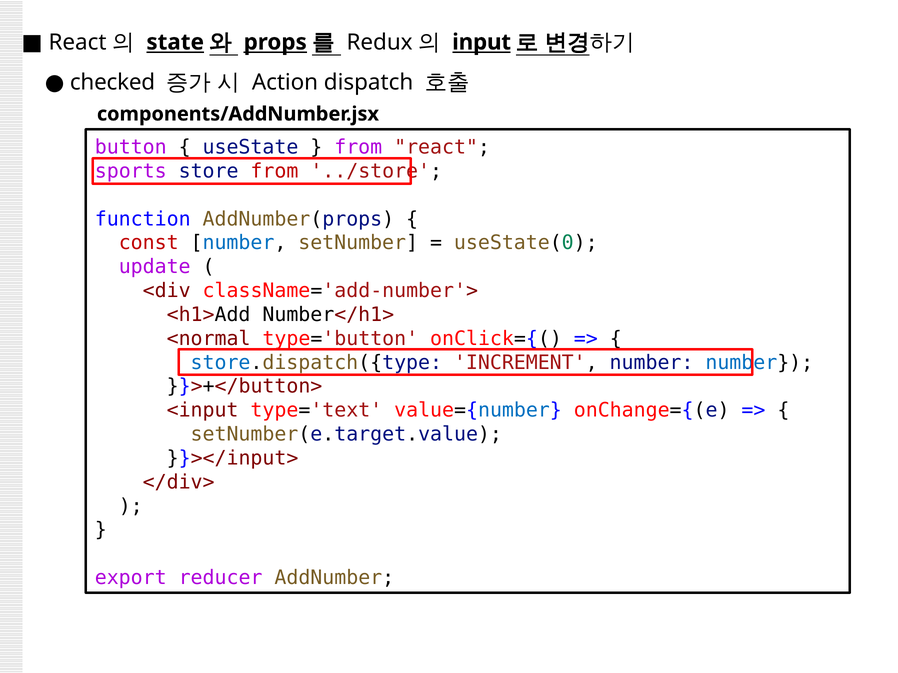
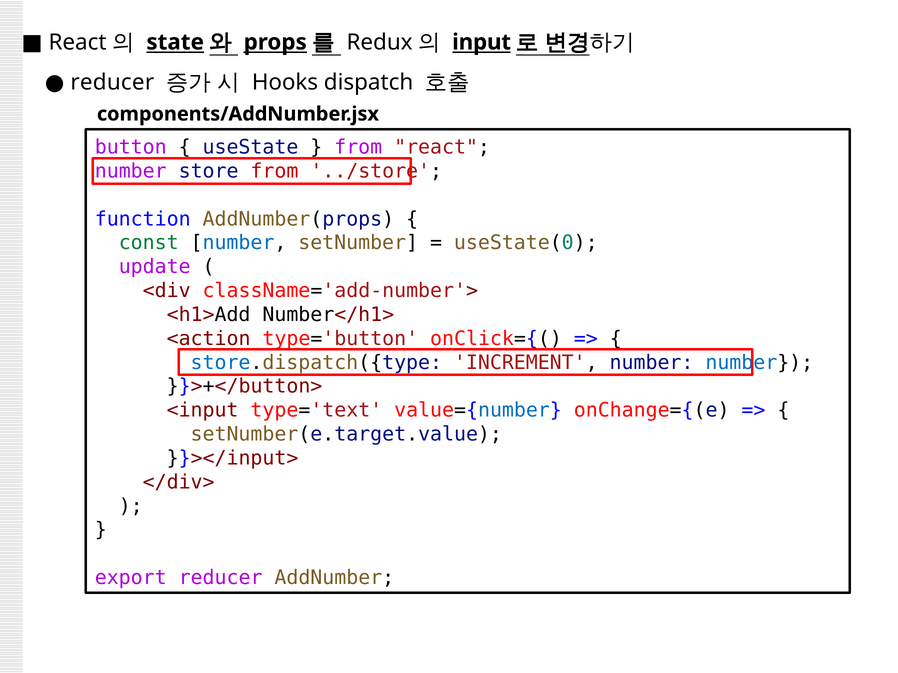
checked at (113, 83): checked -> reducer
Action: Action -> Hooks
sports at (131, 171): sports -> number
const colour: red -> green
<normal: <normal -> <action
